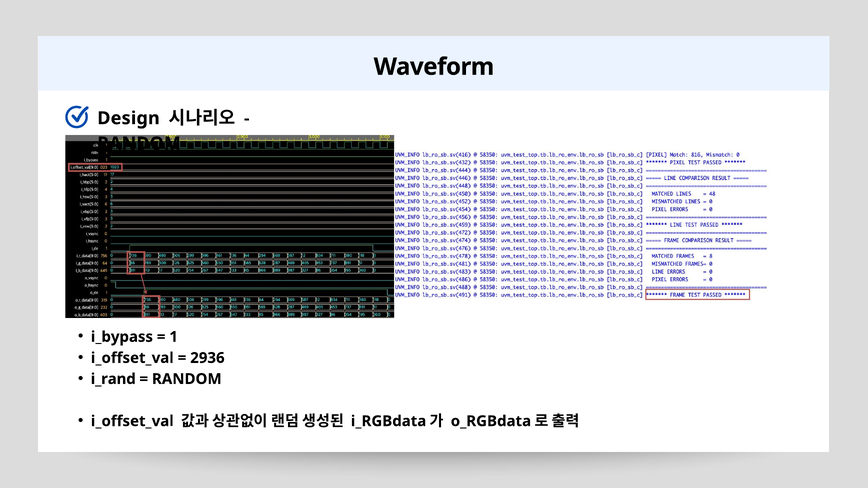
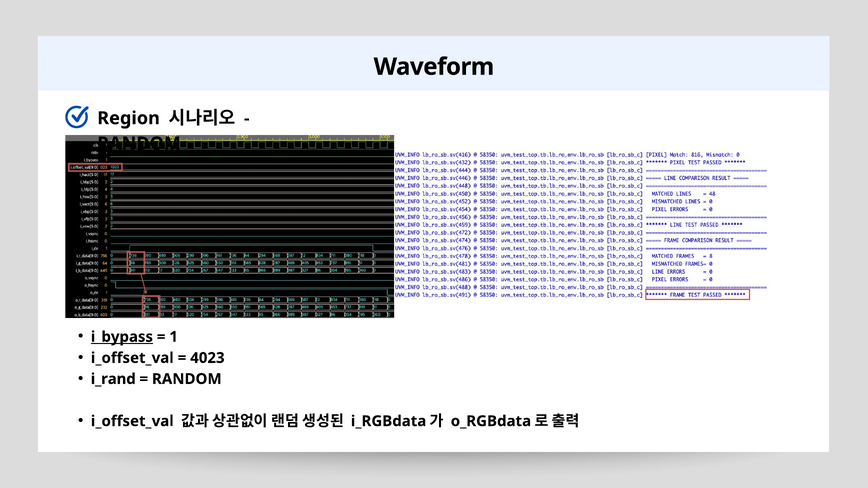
Design: Design -> Region
i_bypass underline: none -> present
2936: 2936 -> 4023
